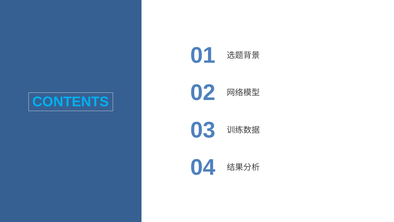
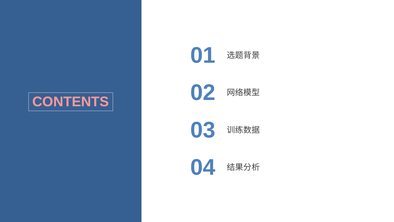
CONTENTS colour: light blue -> pink
